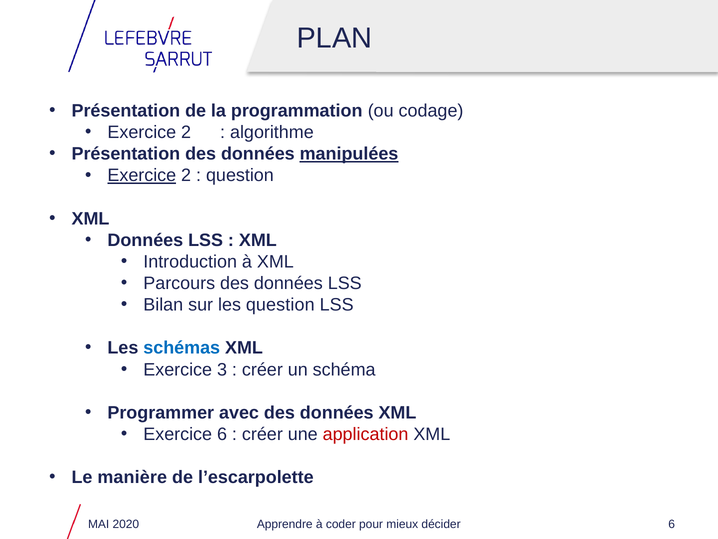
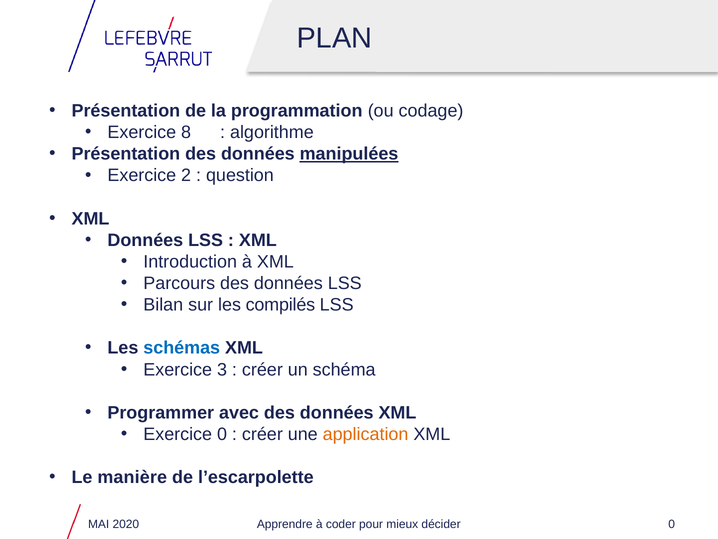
2 at (186, 132): 2 -> 8
Exercice at (142, 175) underline: present -> none
les question: question -> compilés
Exercice 6: 6 -> 0
application colour: red -> orange
décider 6: 6 -> 0
